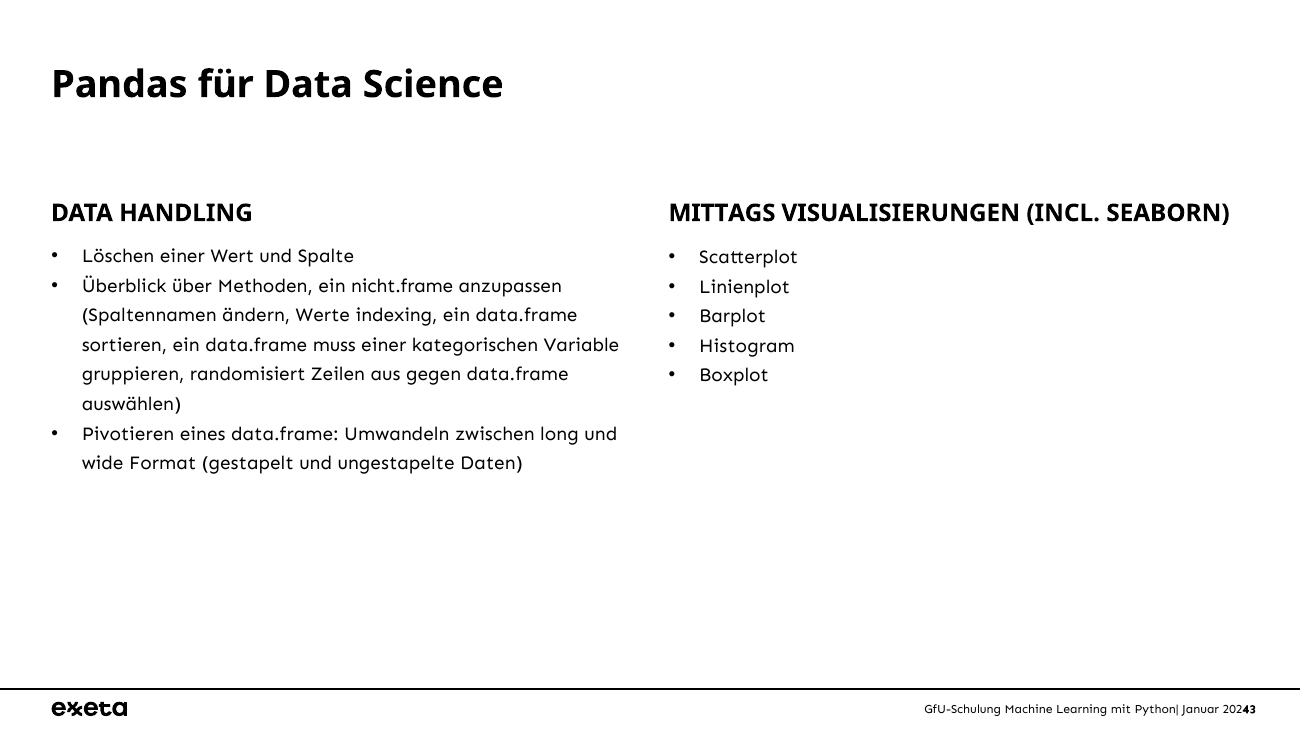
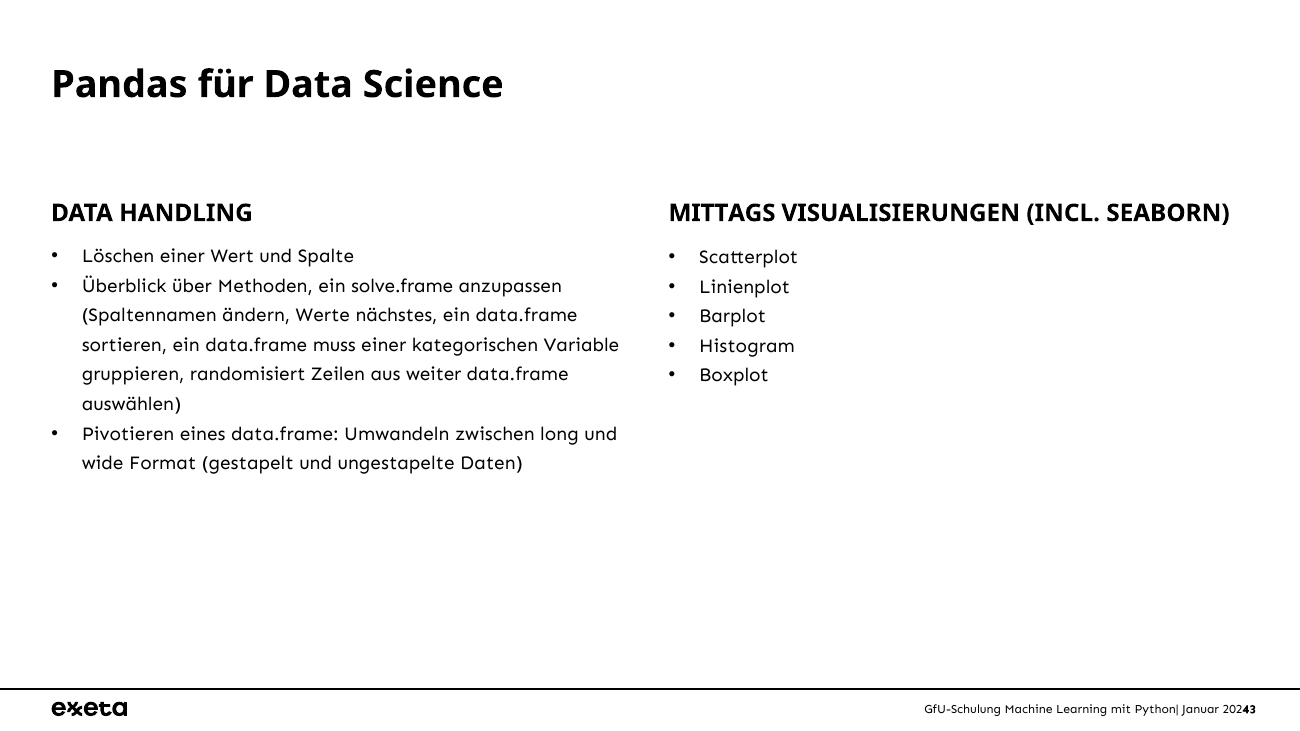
nicht.frame: nicht.frame -> solve.frame
indexing: indexing -> nächstes
gegen: gegen -> weiter
